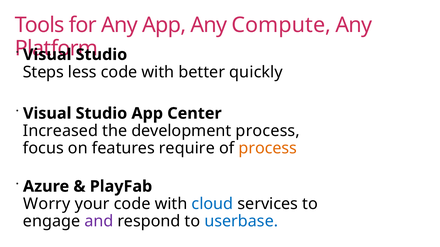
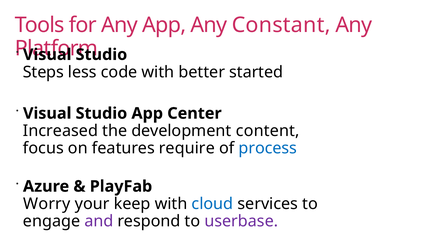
Compute: Compute -> Constant
quickly: quickly -> started
development process: process -> content
process at (268, 149) colour: orange -> blue
your code: code -> keep
userbase colour: blue -> purple
